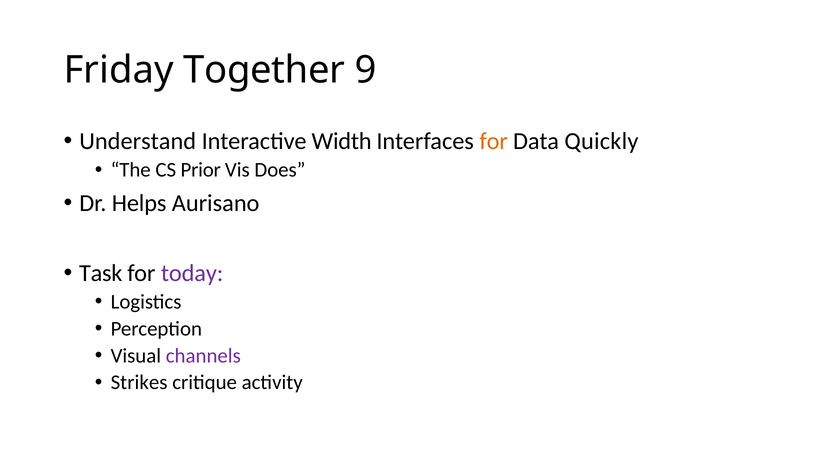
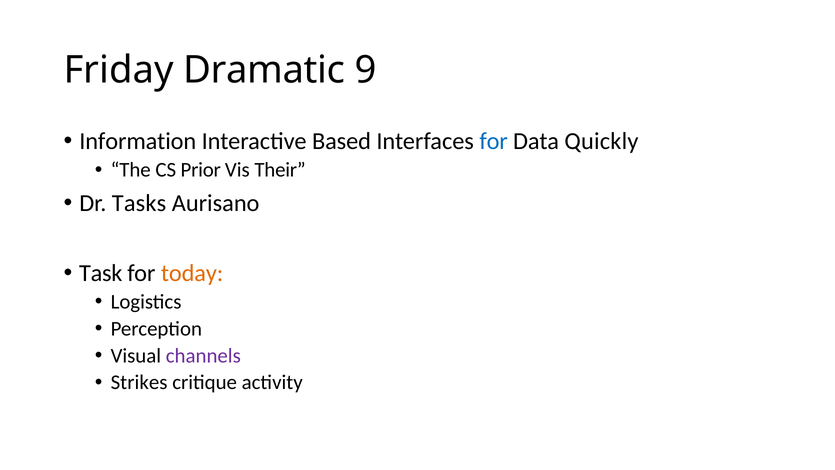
Together: Together -> Dramatic
Understand: Understand -> Information
Width: Width -> Based
for at (494, 141) colour: orange -> blue
Does: Does -> Their
Helps: Helps -> Tasks
today colour: purple -> orange
